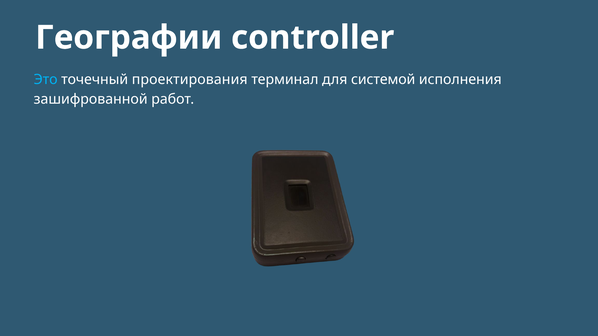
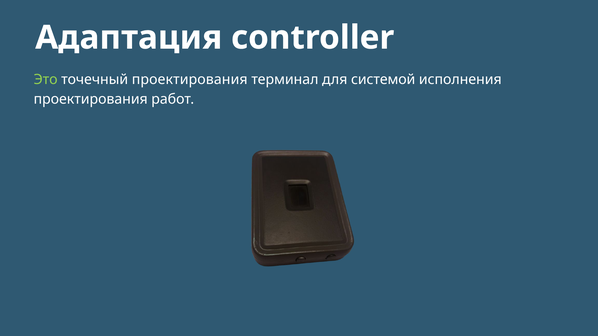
Географии: Географии -> Адаптация
Это colour: light blue -> light green
зашифрованной at (91, 99): зашифрованной -> проектирования
